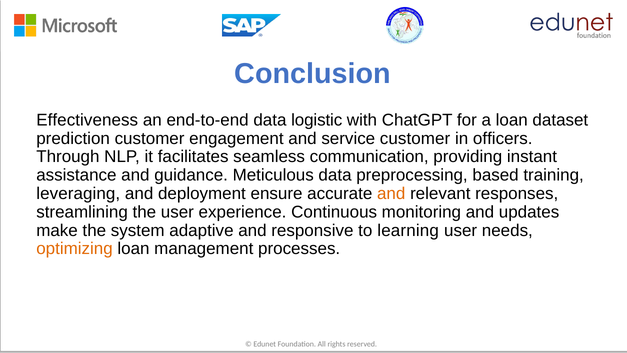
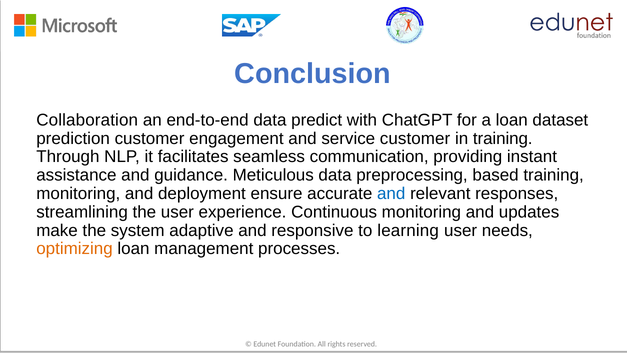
Effectiveness: Effectiveness -> Collaboration
logistic: logistic -> predict
in officers: officers -> training
leveraging at (78, 194): leveraging -> monitoring
and at (391, 194) colour: orange -> blue
